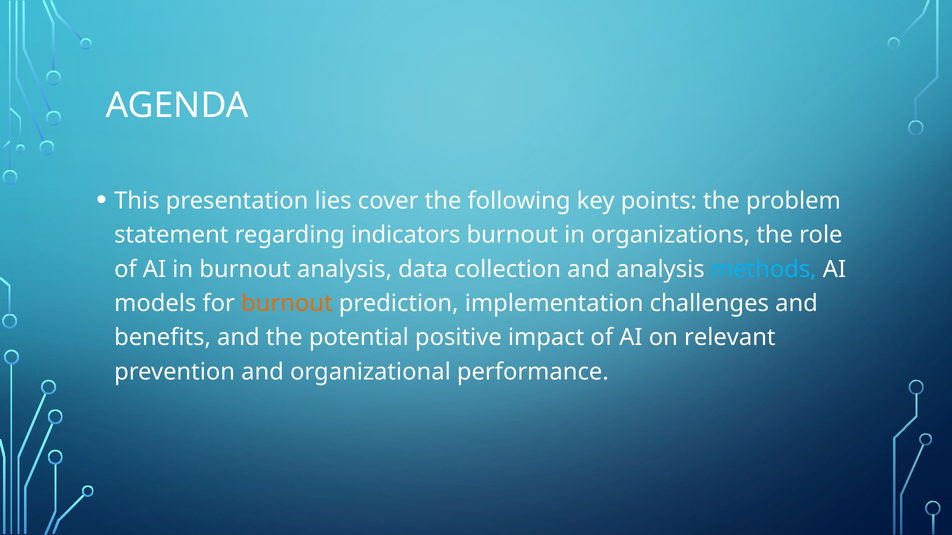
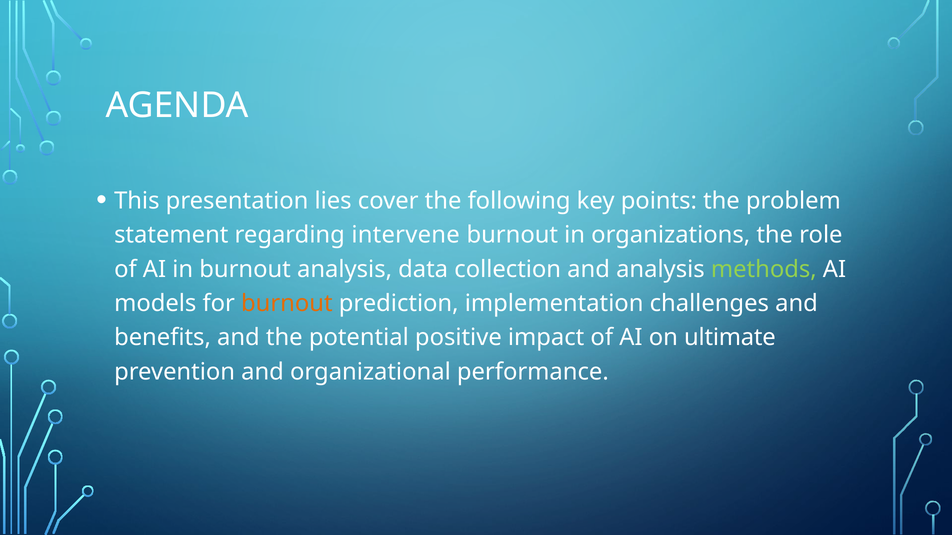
indicators: indicators -> intervene
methods colour: light blue -> light green
relevant: relevant -> ultimate
